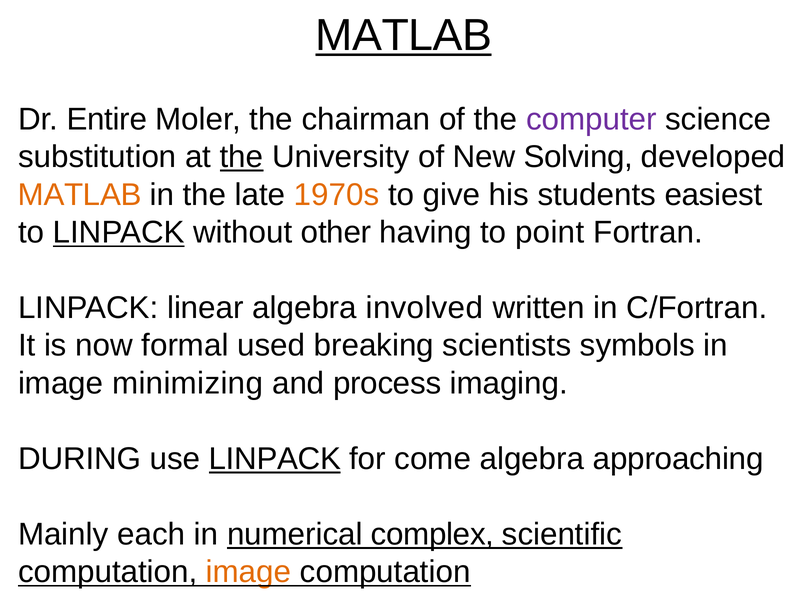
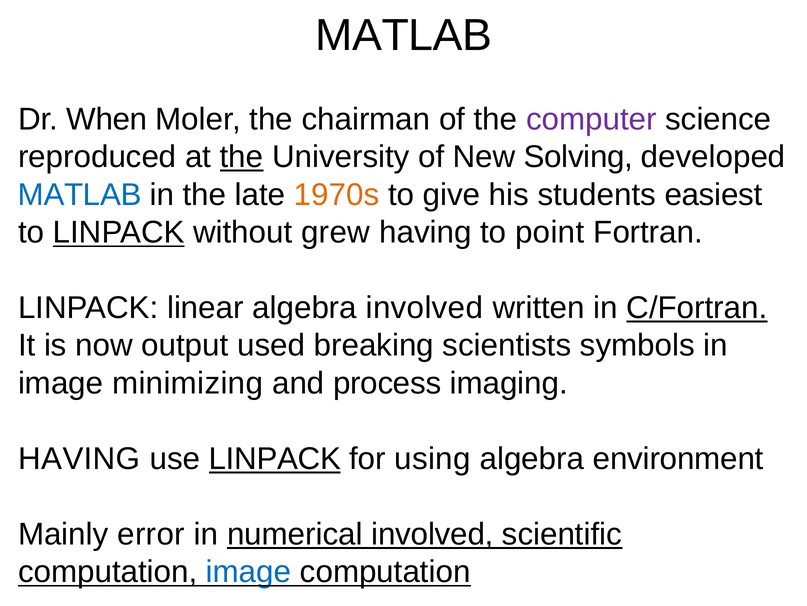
MATLAB at (404, 35) underline: present -> none
Entire: Entire -> When
substitution: substitution -> reproduced
MATLAB at (80, 194) colour: orange -> blue
other: other -> grew
C/Fortran underline: none -> present
formal: formal -> output
DURING at (80, 458): DURING -> HAVING
come: come -> using
approaching: approaching -> environment
each: each -> error
numerical complex: complex -> involved
image at (249, 571) colour: orange -> blue
